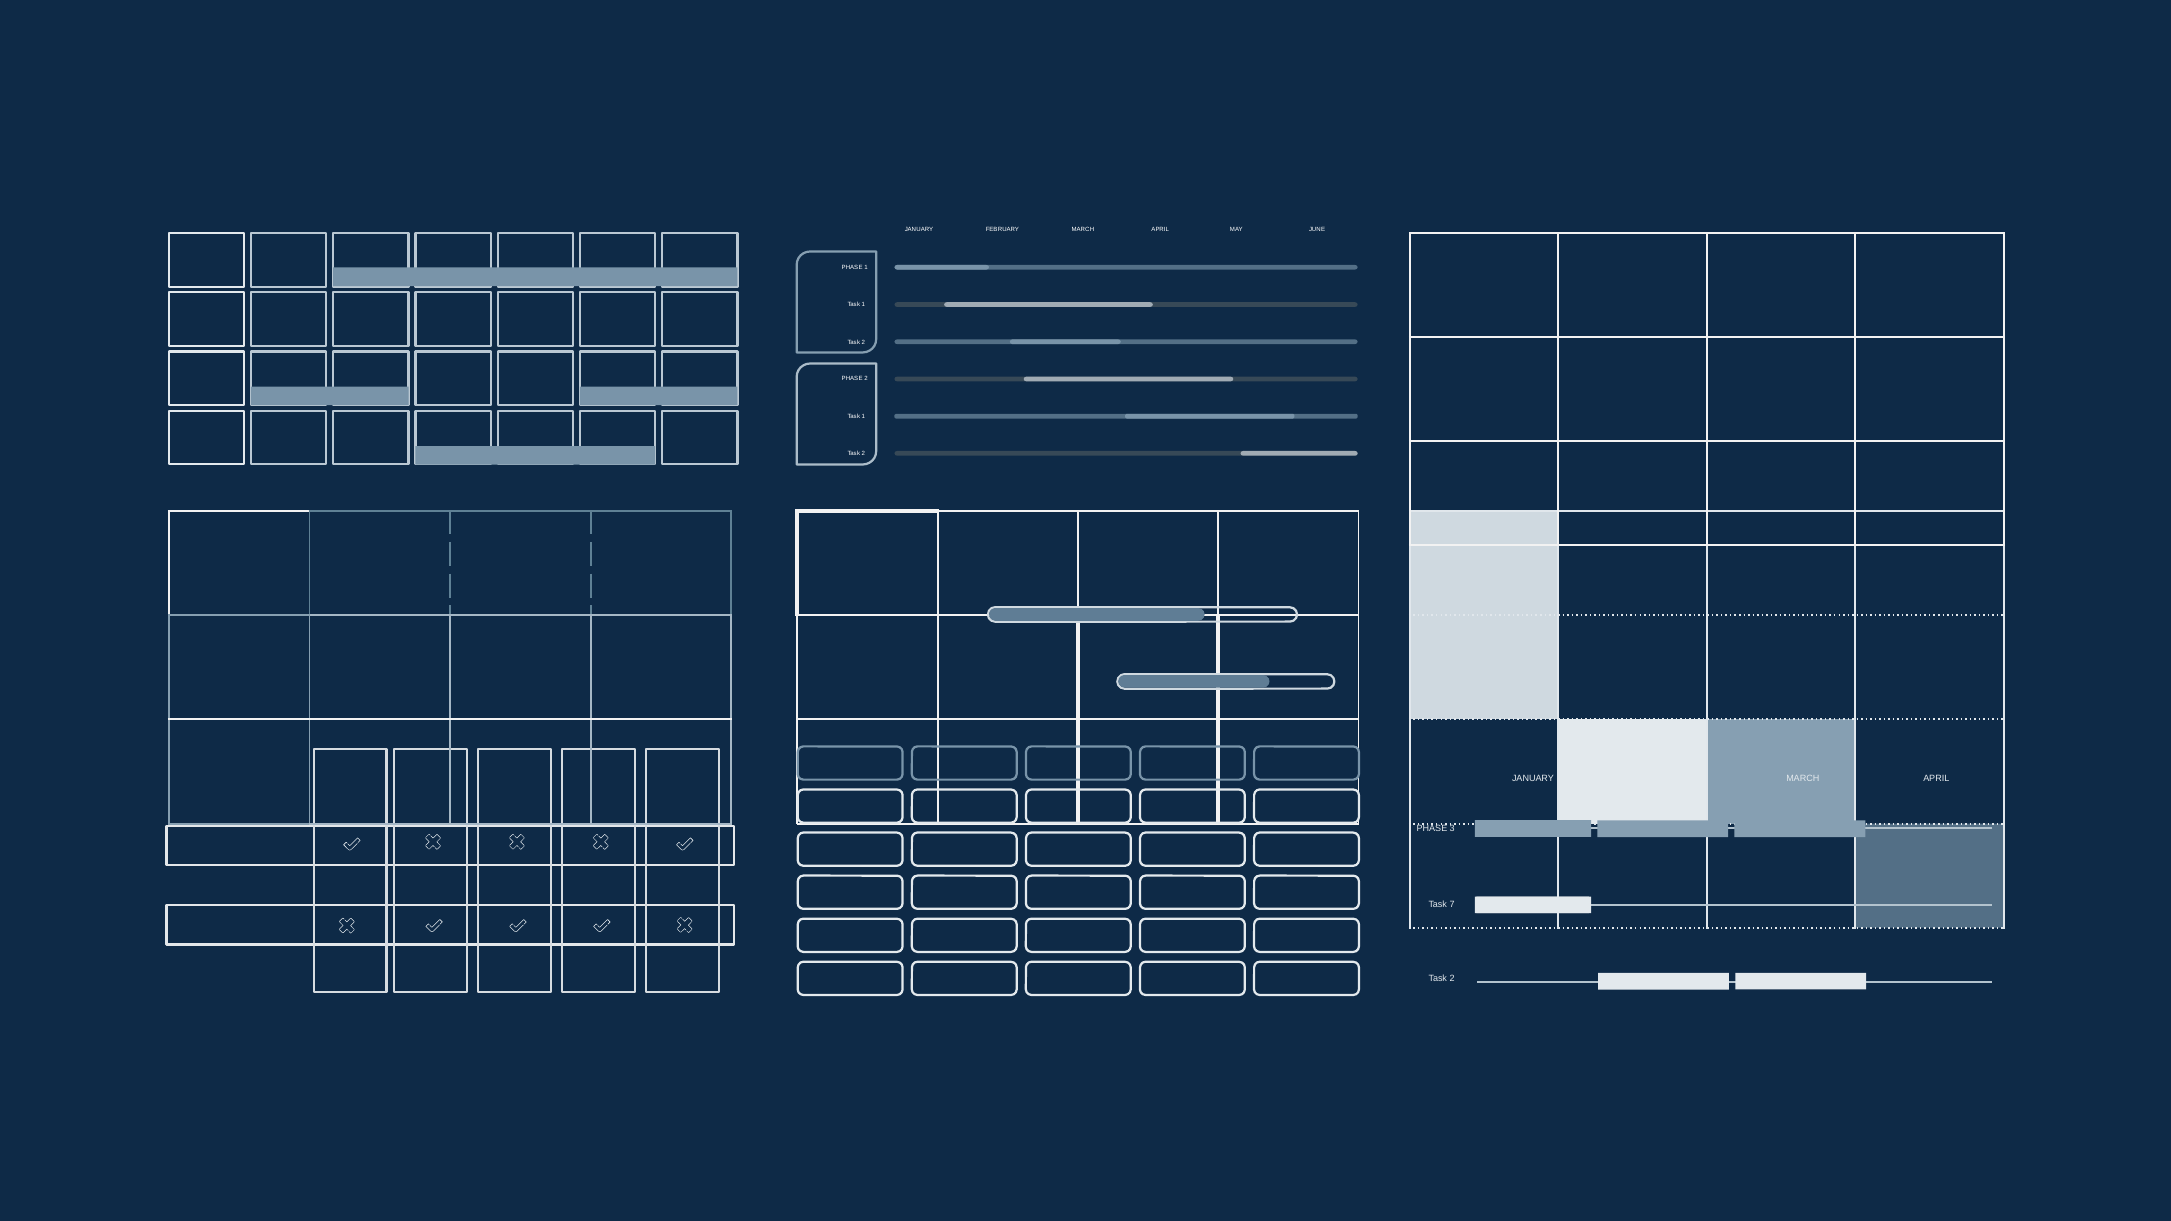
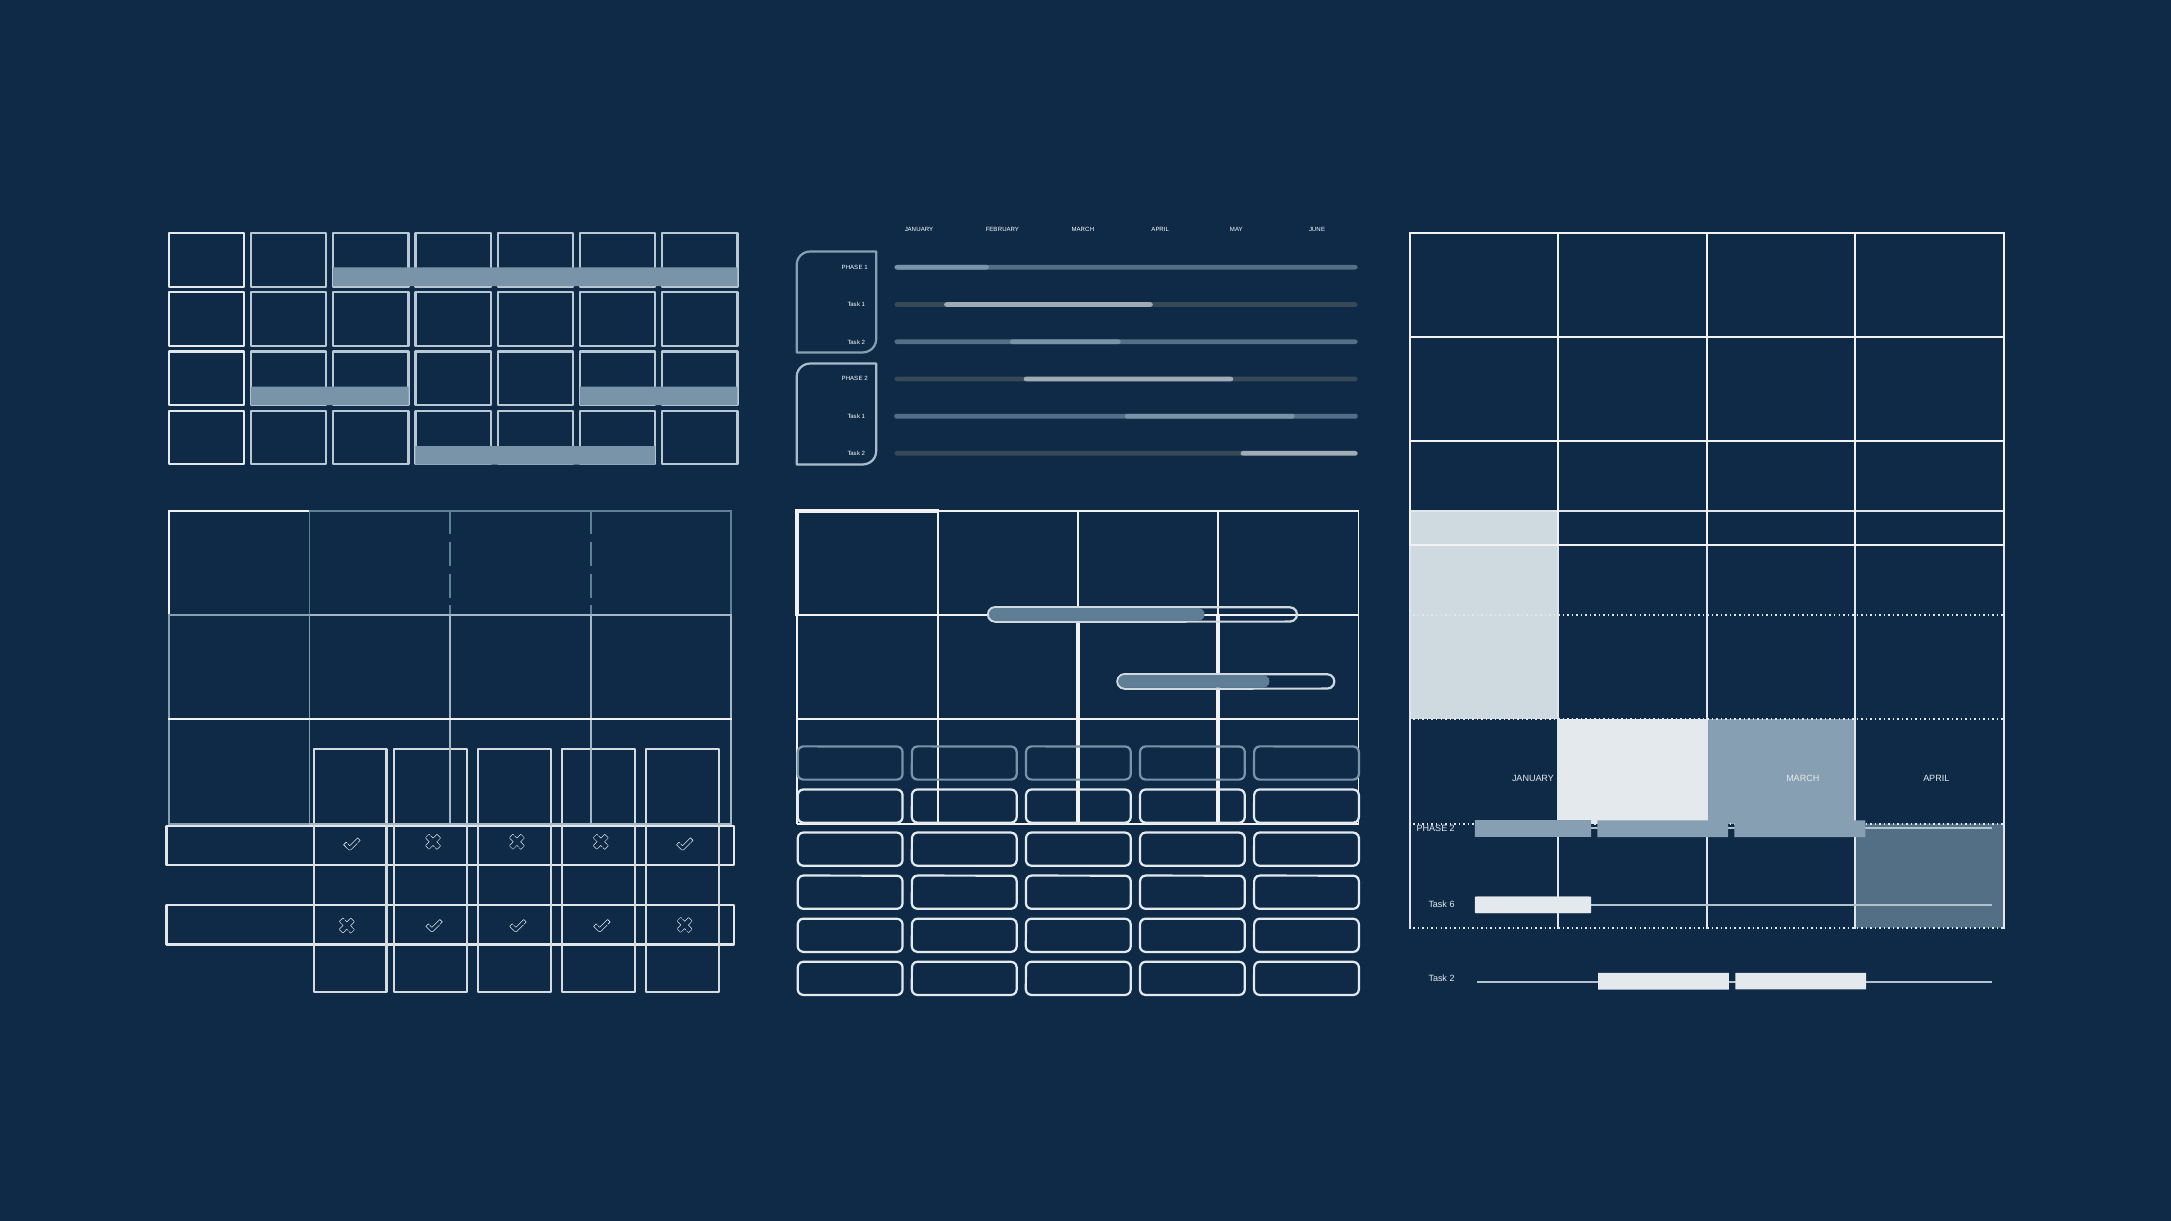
3 at (1452, 829): 3 -> 2
7: 7 -> 6
